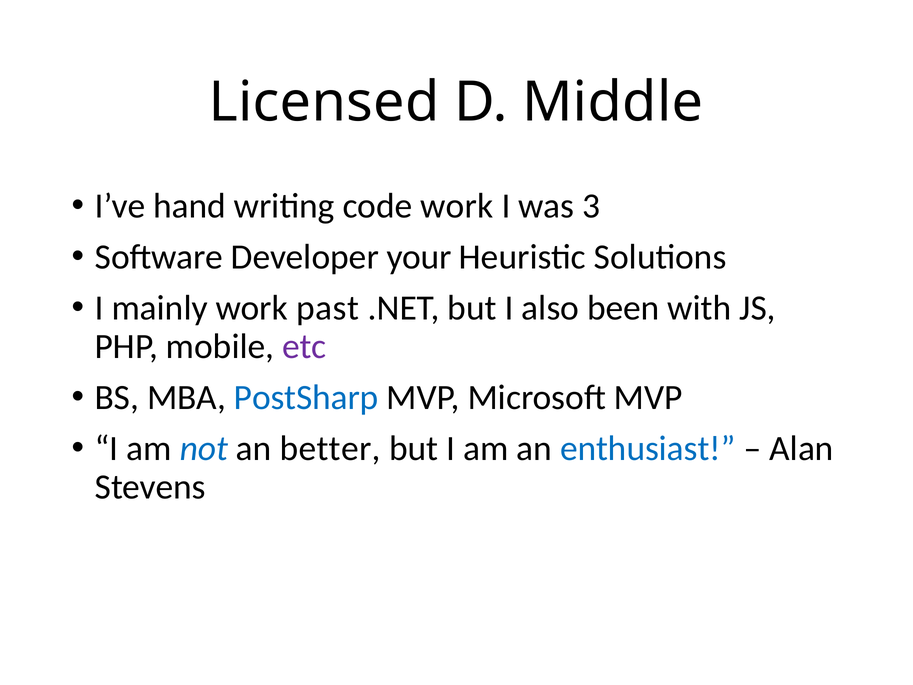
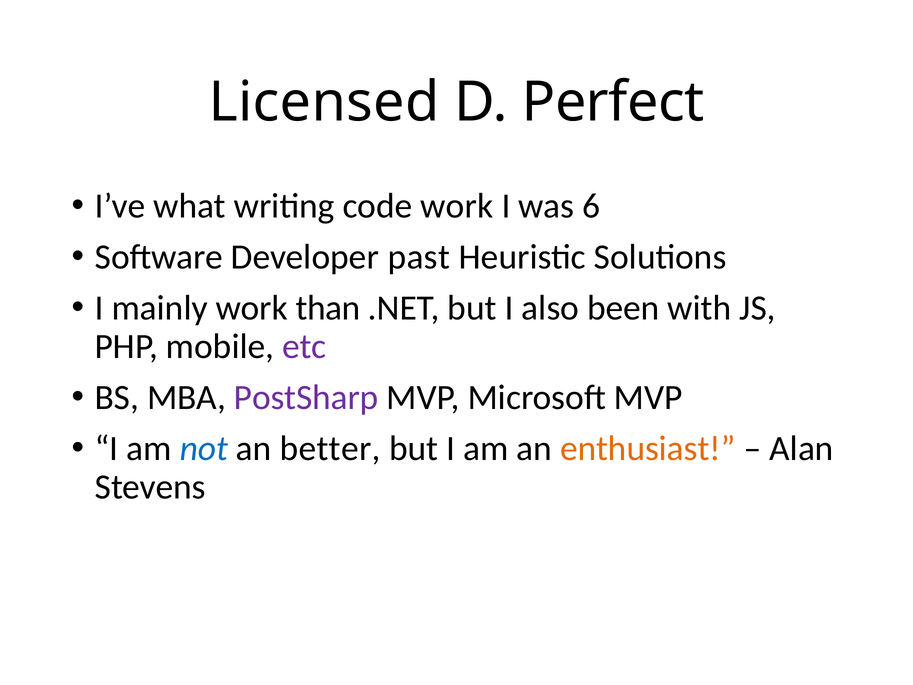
Middle: Middle -> Perfect
hand: hand -> what
3: 3 -> 6
your: your -> past
past: past -> than
PostSharp colour: blue -> purple
enthusiast colour: blue -> orange
